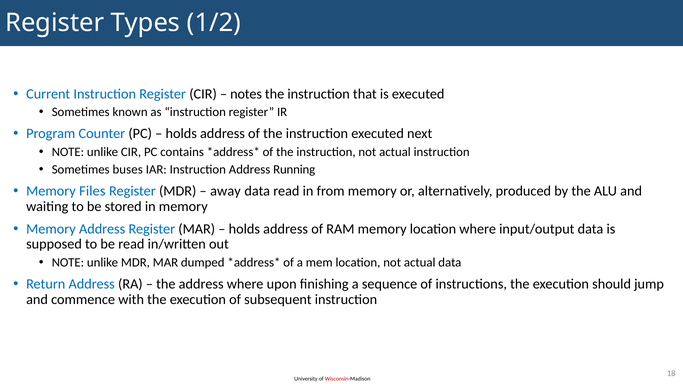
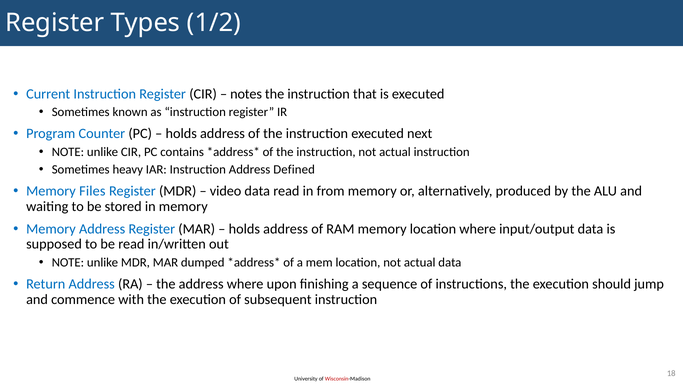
buses: buses -> heavy
Running: Running -> Defined
away: away -> video
